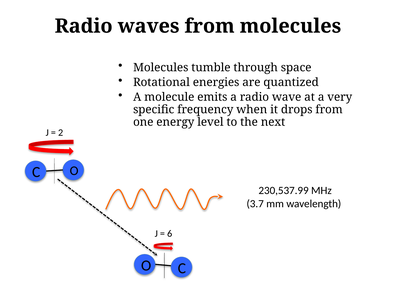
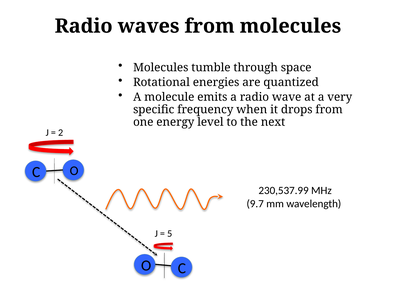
3.7: 3.7 -> 9.7
6: 6 -> 5
